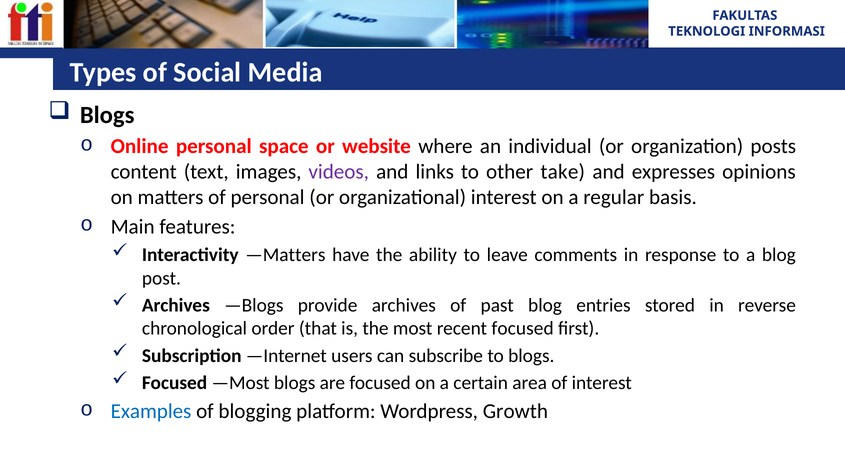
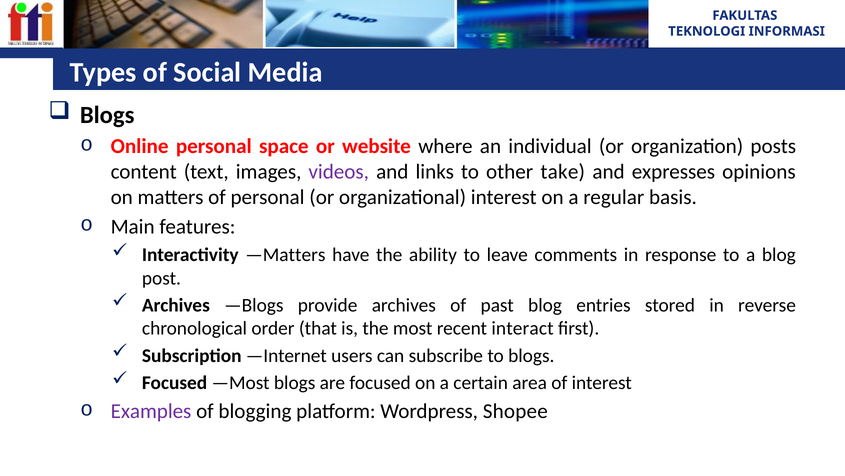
recent focused: focused -> interact
Examples colour: blue -> purple
Growth: Growth -> Shopee
